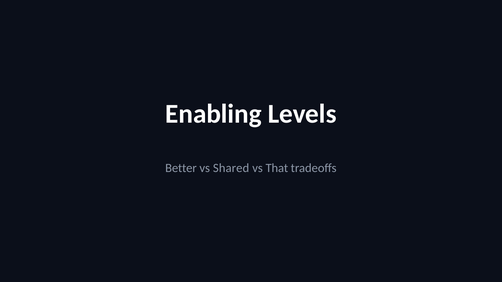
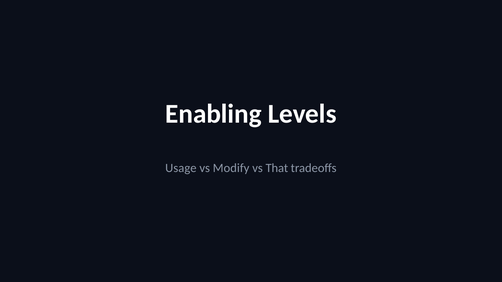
Better: Better -> Usage
Shared: Shared -> Modify
